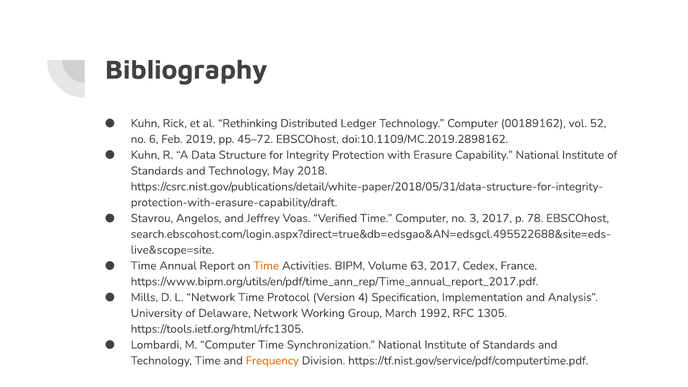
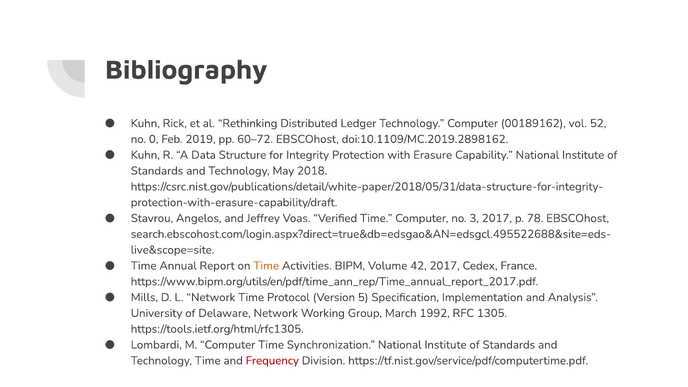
6: 6 -> 0
45–72: 45–72 -> 60–72
63: 63 -> 42
4: 4 -> 5
Frequency colour: orange -> red
